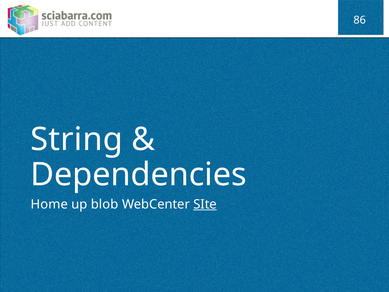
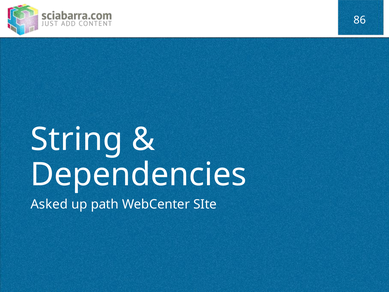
Home: Home -> Asked
blob: blob -> path
SIte underline: present -> none
